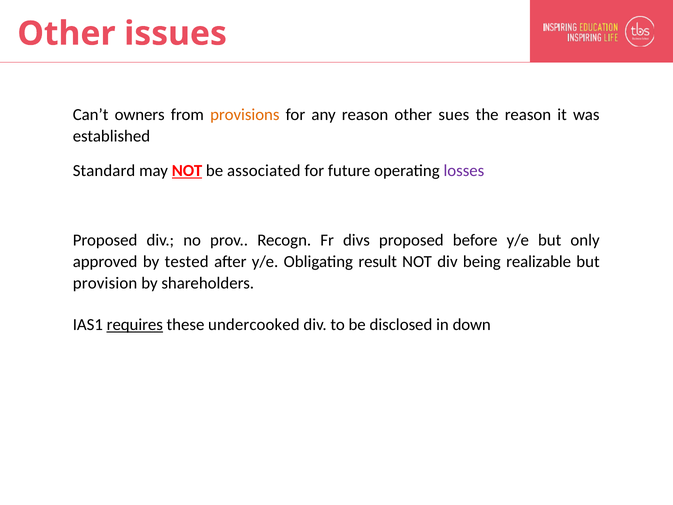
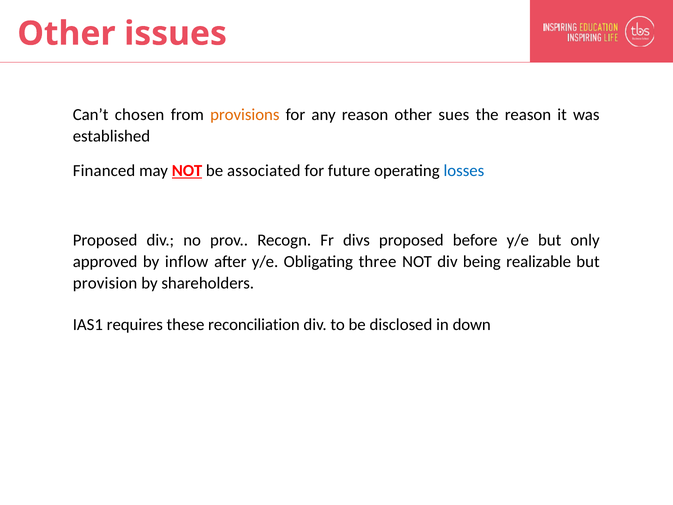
owners: owners -> chosen
Standard: Standard -> Financed
losses colour: purple -> blue
tested: tested -> inflow
result: result -> three
requires underline: present -> none
undercooked: undercooked -> reconciliation
